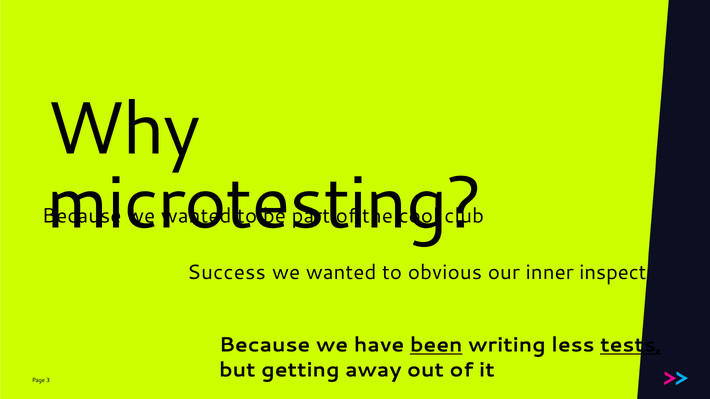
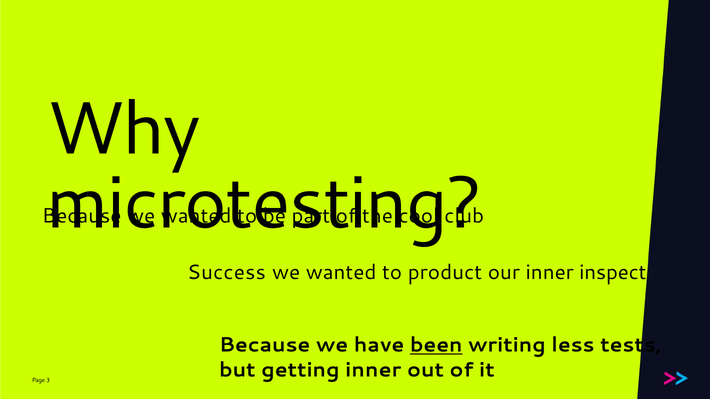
obvious: obvious -> product
tests underline: present -> none
getting away: away -> inner
